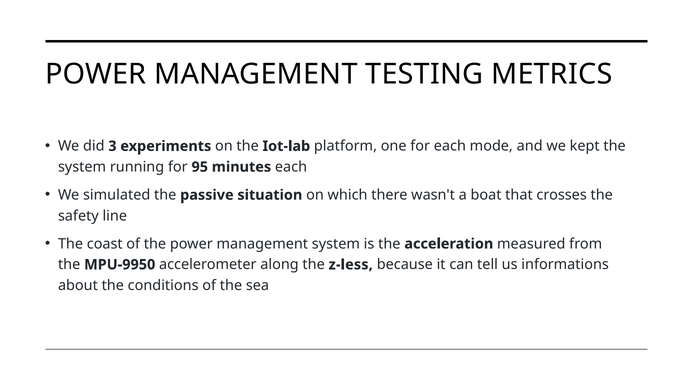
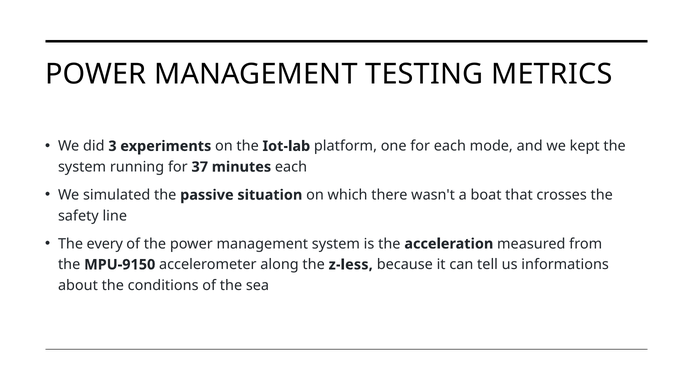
95: 95 -> 37
coast: coast -> every
MPU-9950: MPU-9950 -> MPU-9150
